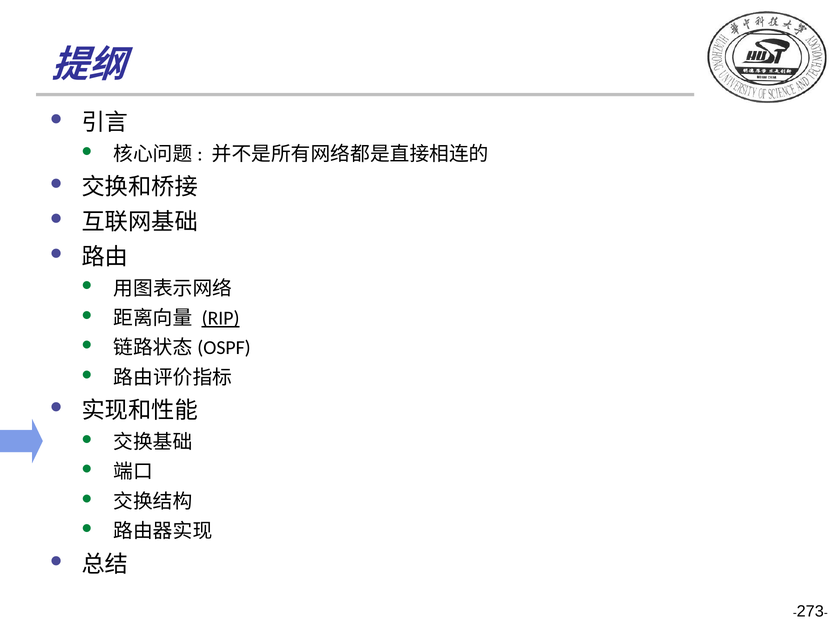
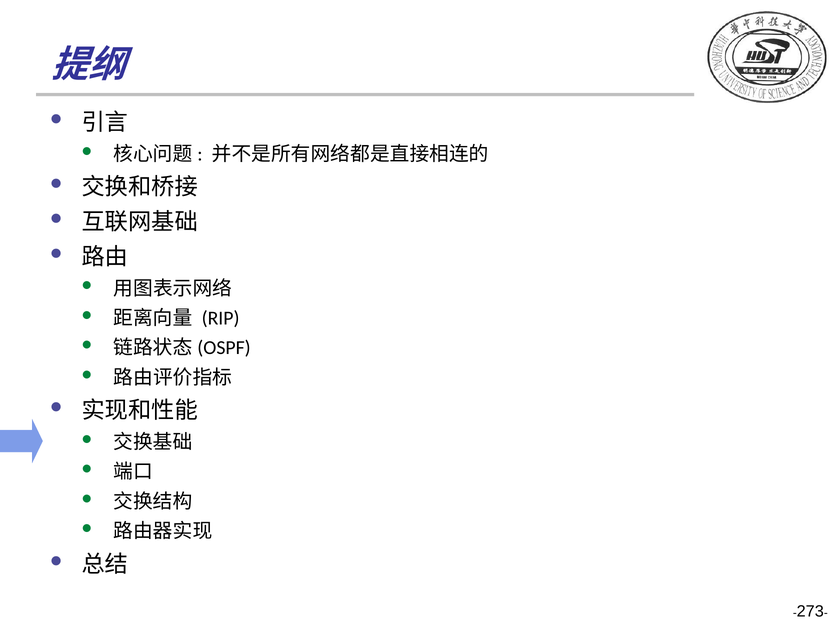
RIP underline: present -> none
